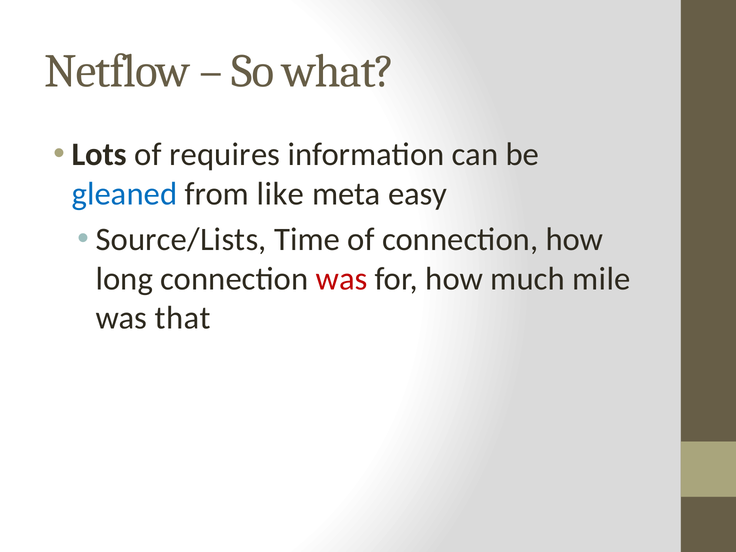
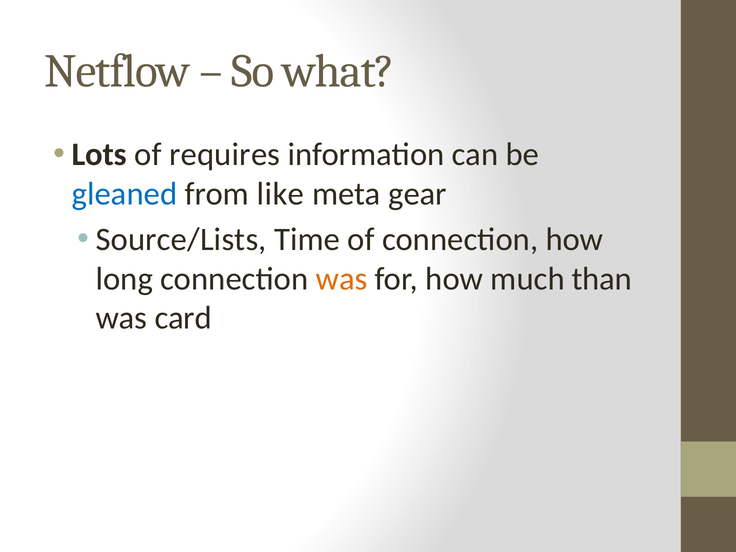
easy: easy -> gear
was at (342, 279) colour: red -> orange
mile: mile -> than
that: that -> card
